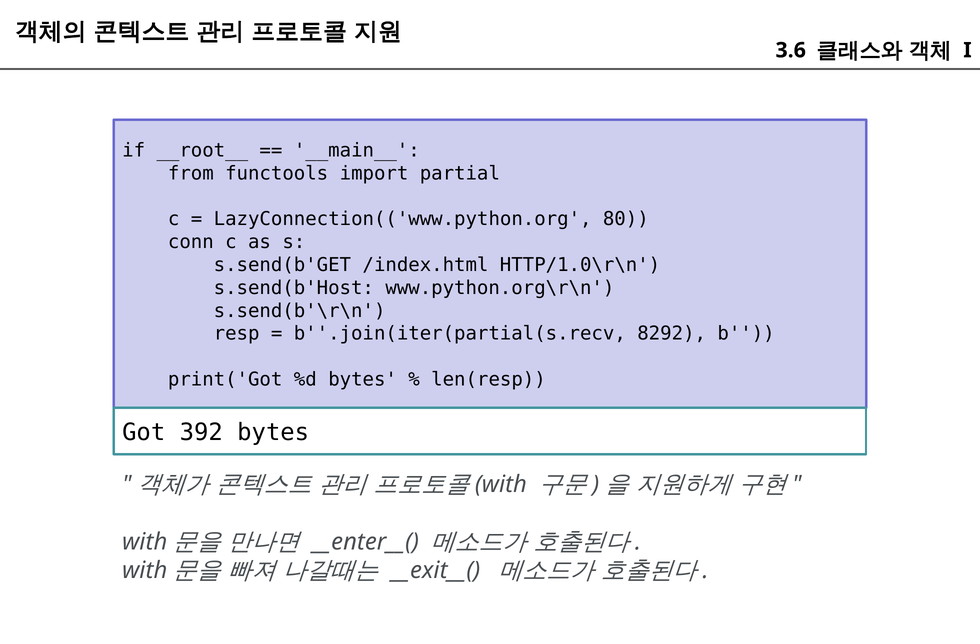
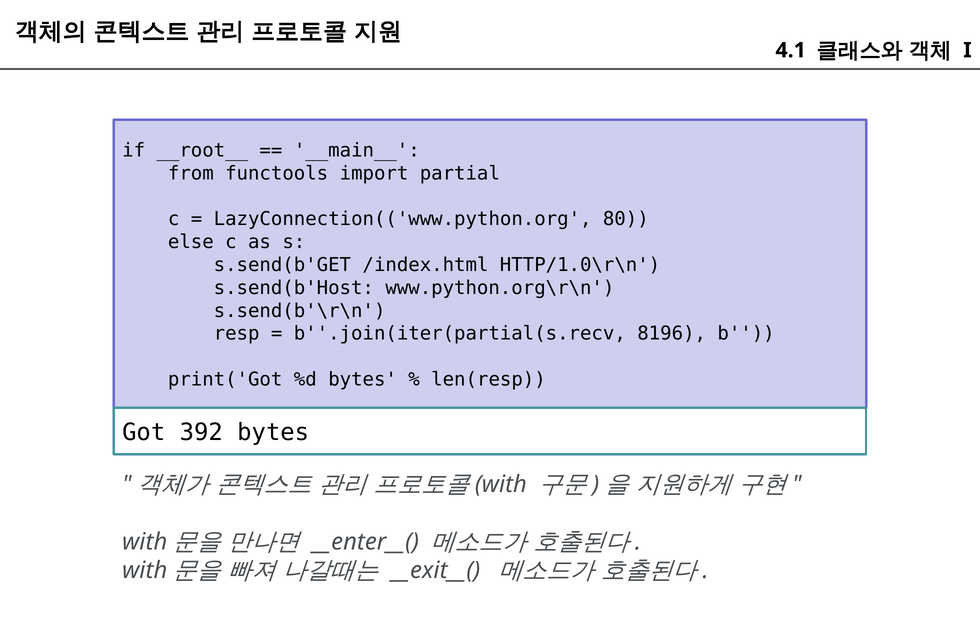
3.6: 3.6 -> 4.1
conn: conn -> else
8292: 8292 -> 8196
